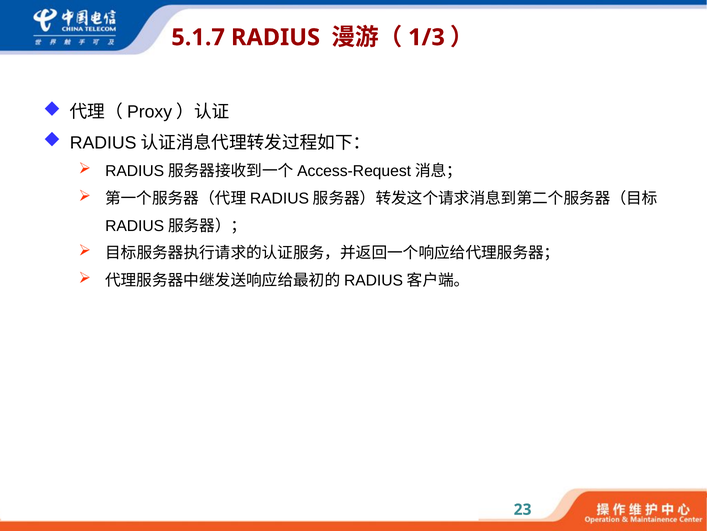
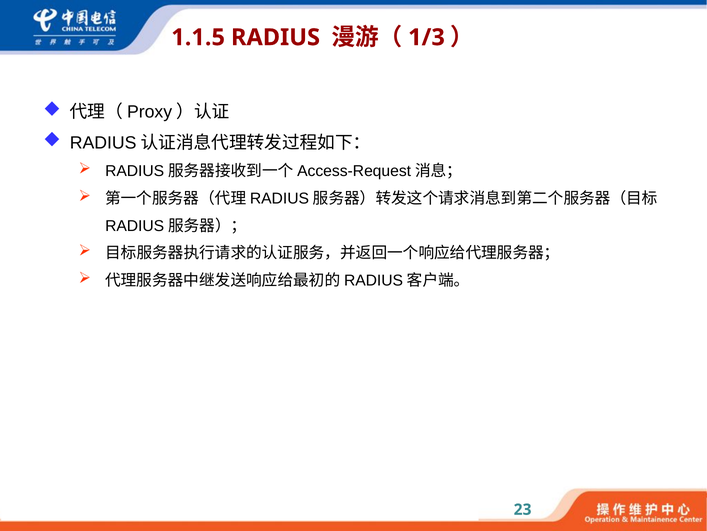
5.1.7: 5.1.7 -> 1.1.5
